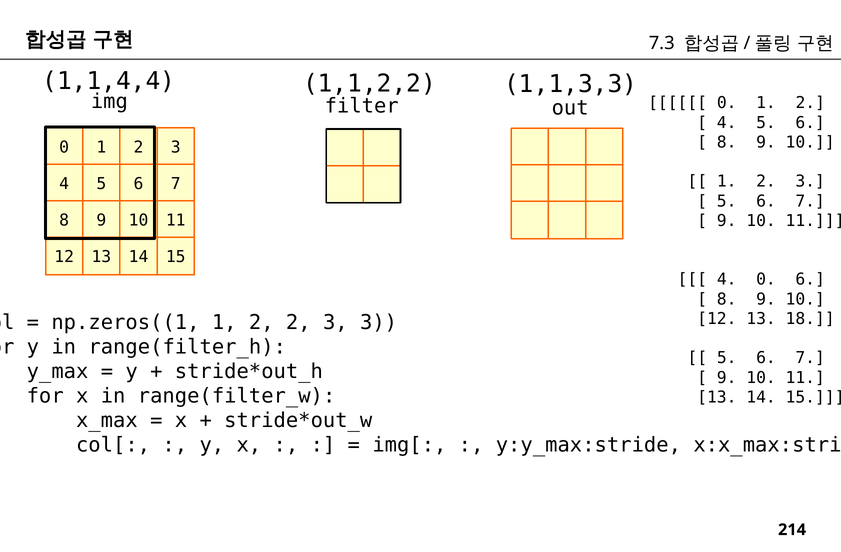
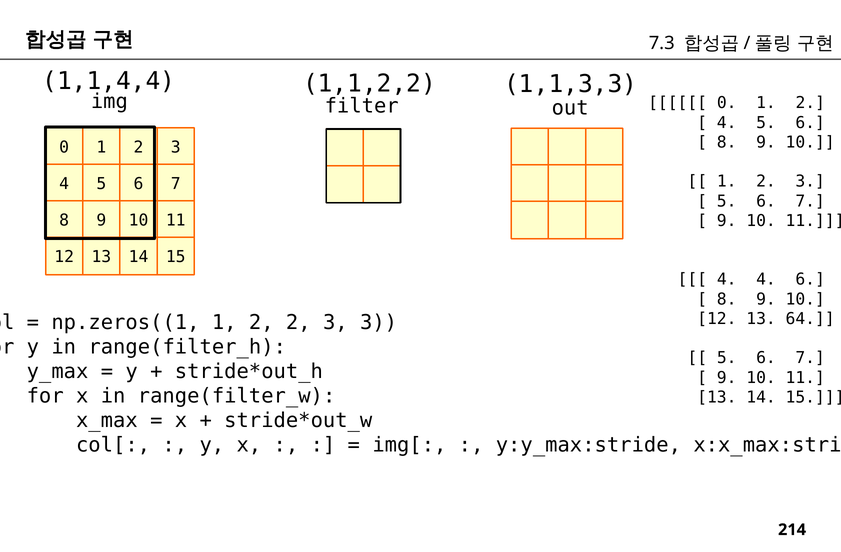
4 0: 0 -> 4
18: 18 -> 64
